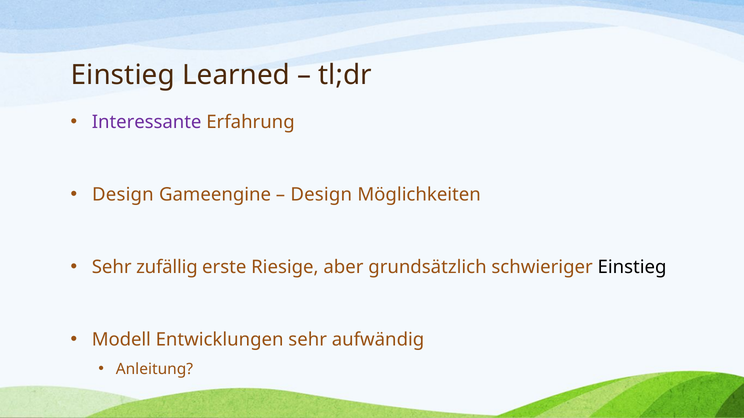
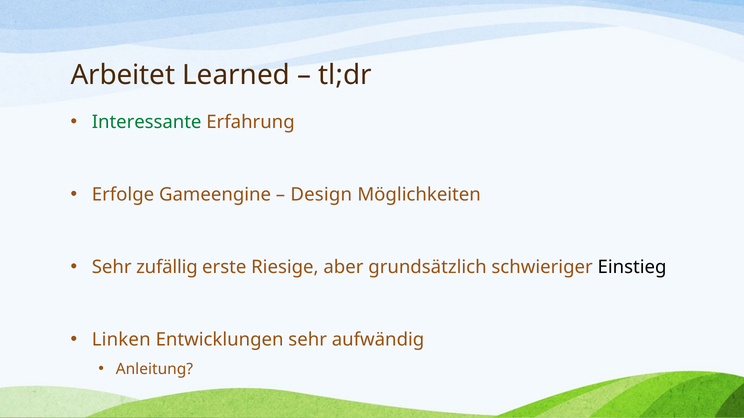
Einstieg at (123, 75): Einstieg -> Arbeitet
Interessante colour: purple -> green
Design at (123, 195): Design -> Erfolge
Modell: Modell -> Linken
